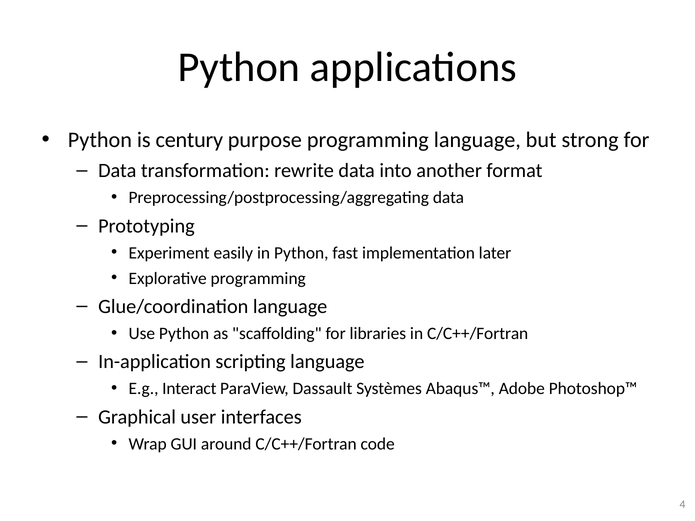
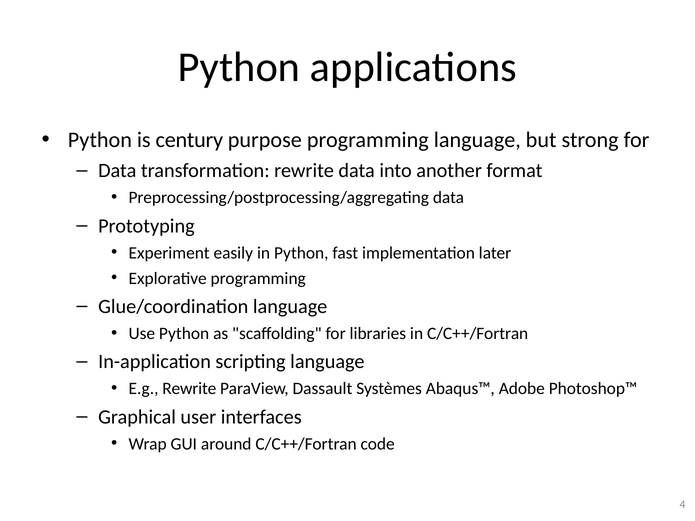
E.g Interact: Interact -> Rewrite
